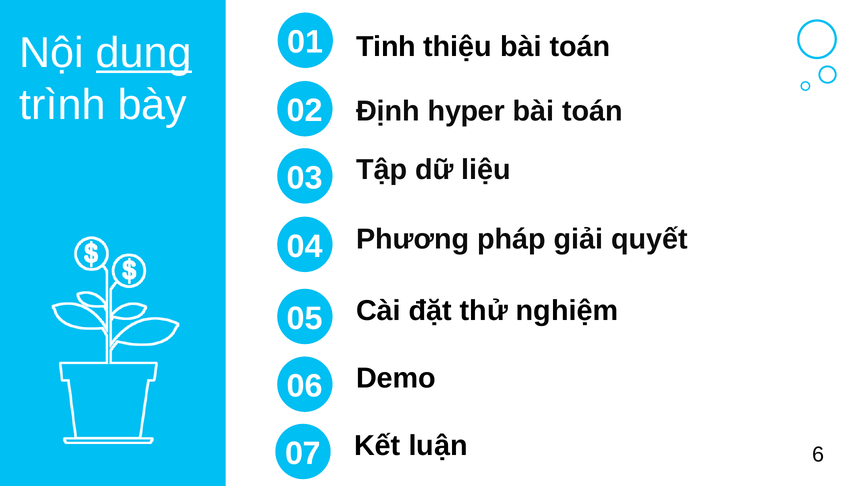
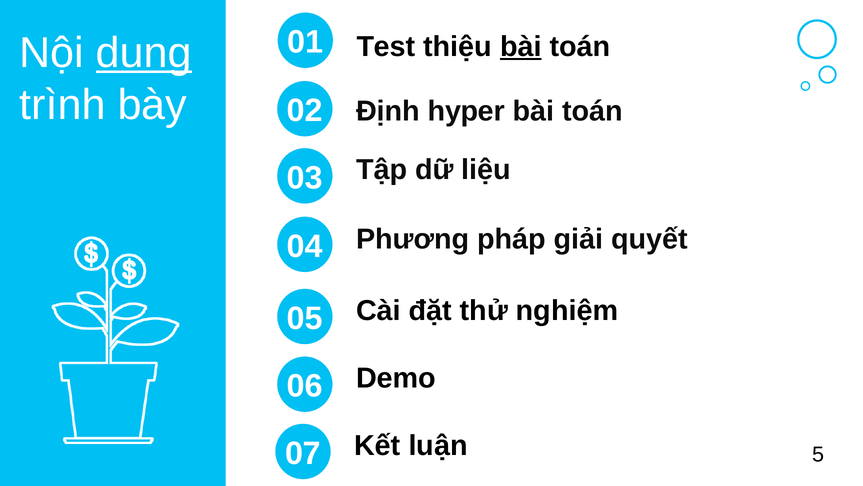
Tinh: Tinh -> Test
bài at (521, 46) underline: none -> present
6: 6 -> 5
